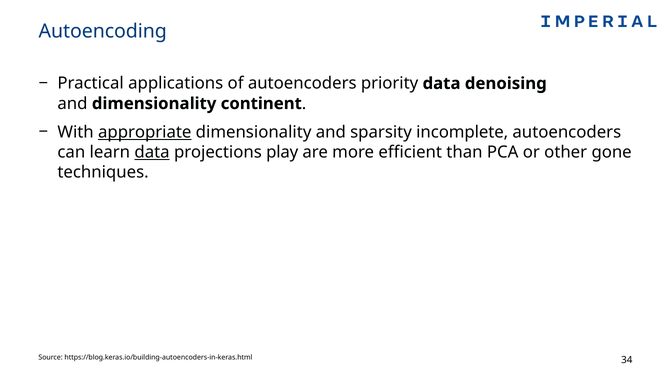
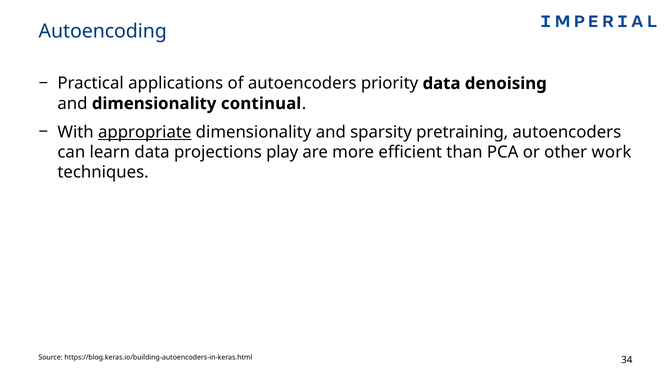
continent: continent -> continual
incomplete: incomplete -> pretraining
data at (152, 152) underline: present -> none
gone: gone -> work
